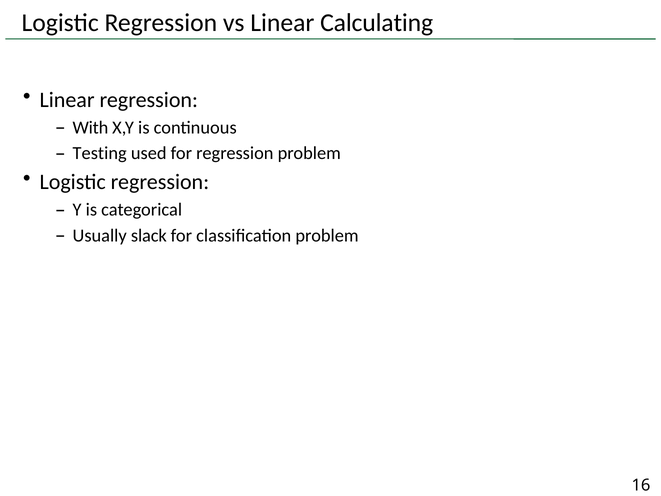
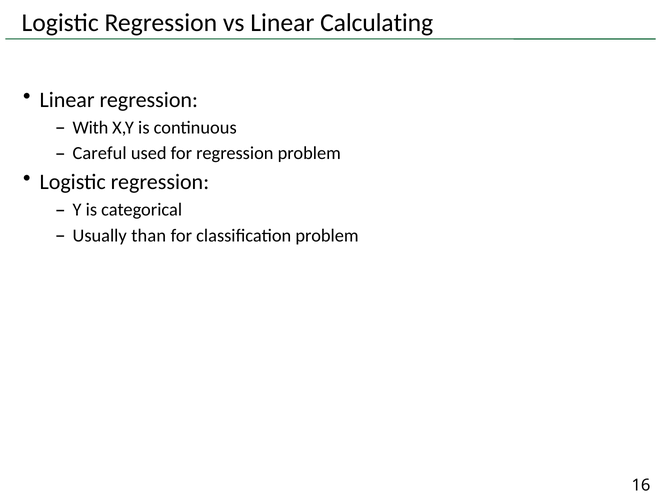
Testing: Testing -> Careful
slack: slack -> than
